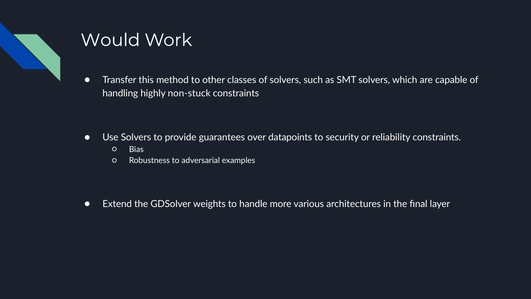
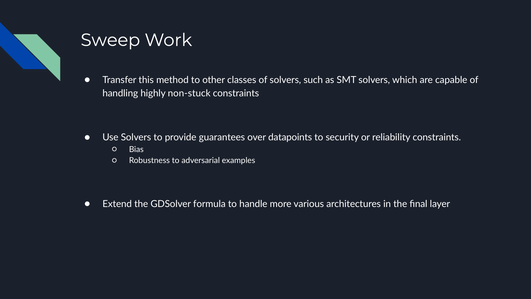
Would: Would -> Sweep
weights: weights -> formula
